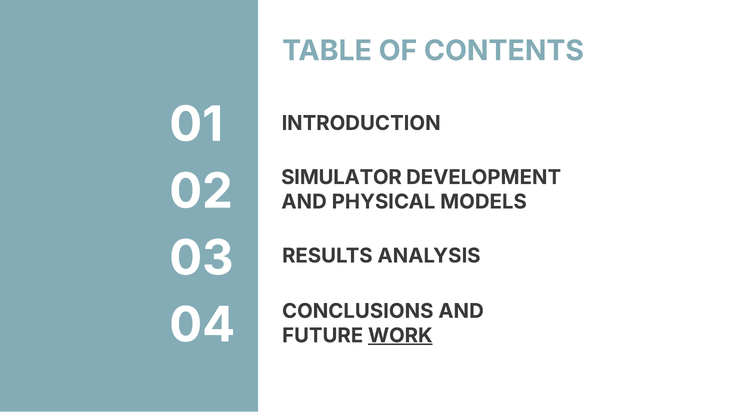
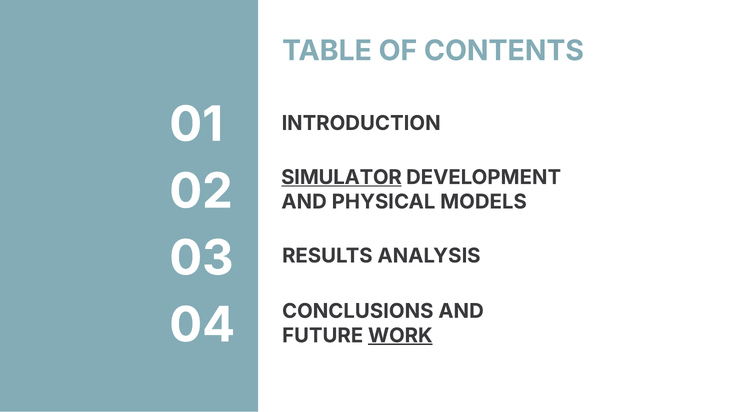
SIMULATOR underline: none -> present
